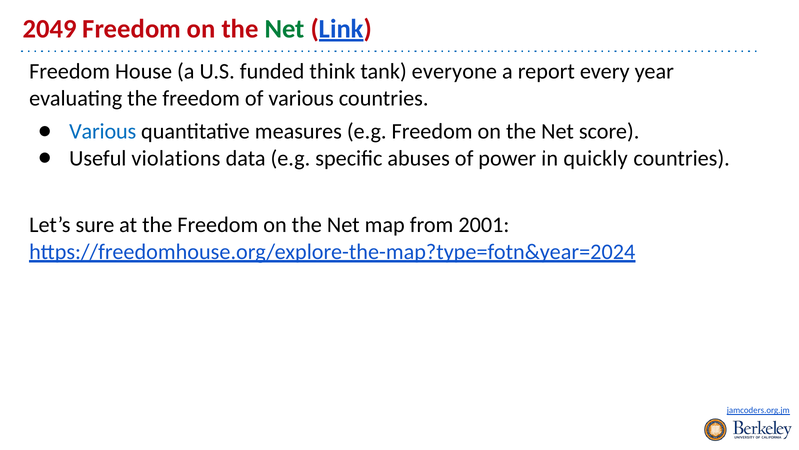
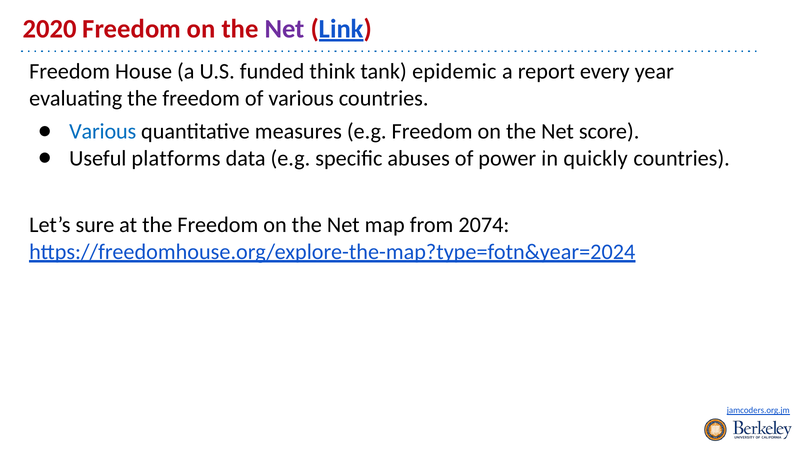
2049: 2049 -> 2020
Net at (285, 29) colour: green -> purple
everyone: everyone -> epidemic
violations: violations -> platforms
2001: 2001 -> 2074
